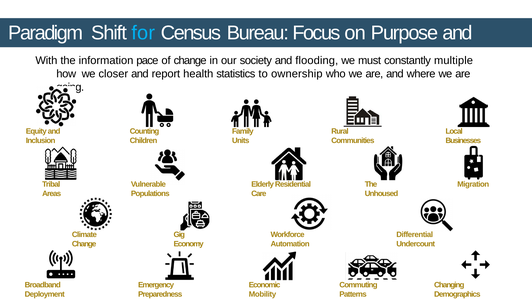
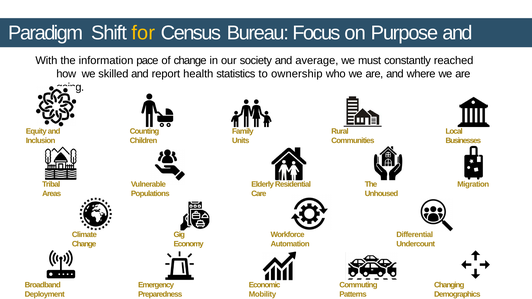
for colour: light blue -> yellow
flooding: flooding -> average
multiple: multiple -> reached
closer: closer -> skilled
